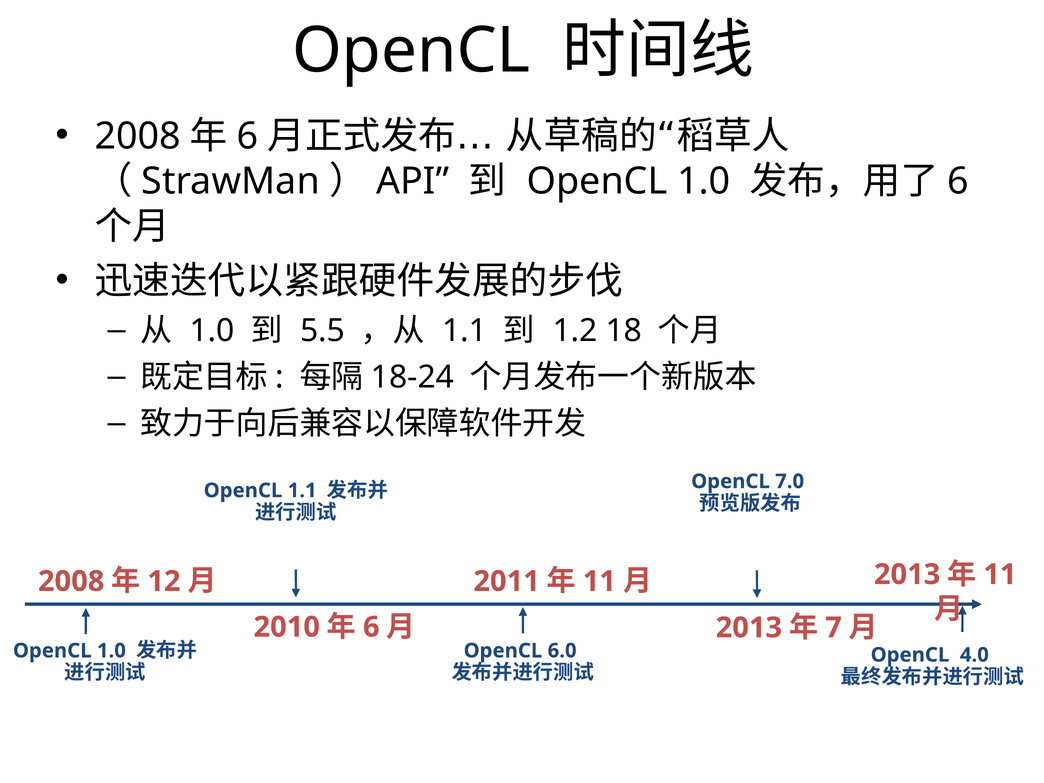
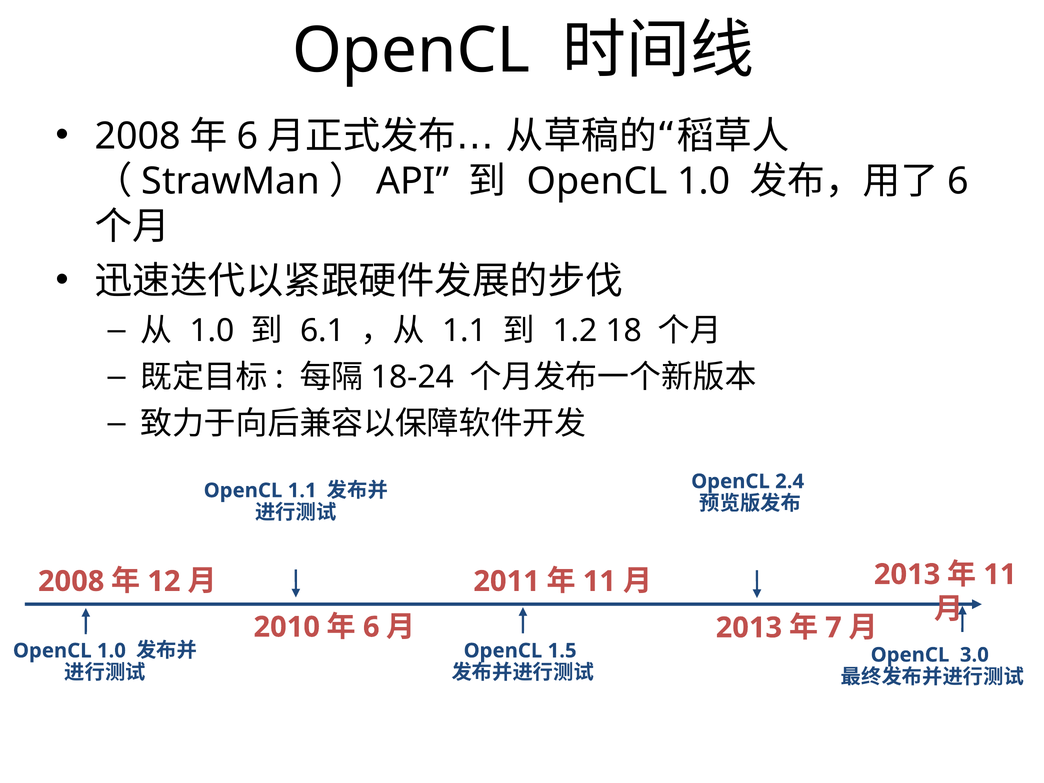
5.5: 5.5 -> 6.1
7.0: 7.0 -> 2.4
6.0: 6.0 -> 1.5
4.0: 4.0 -> 3.0
